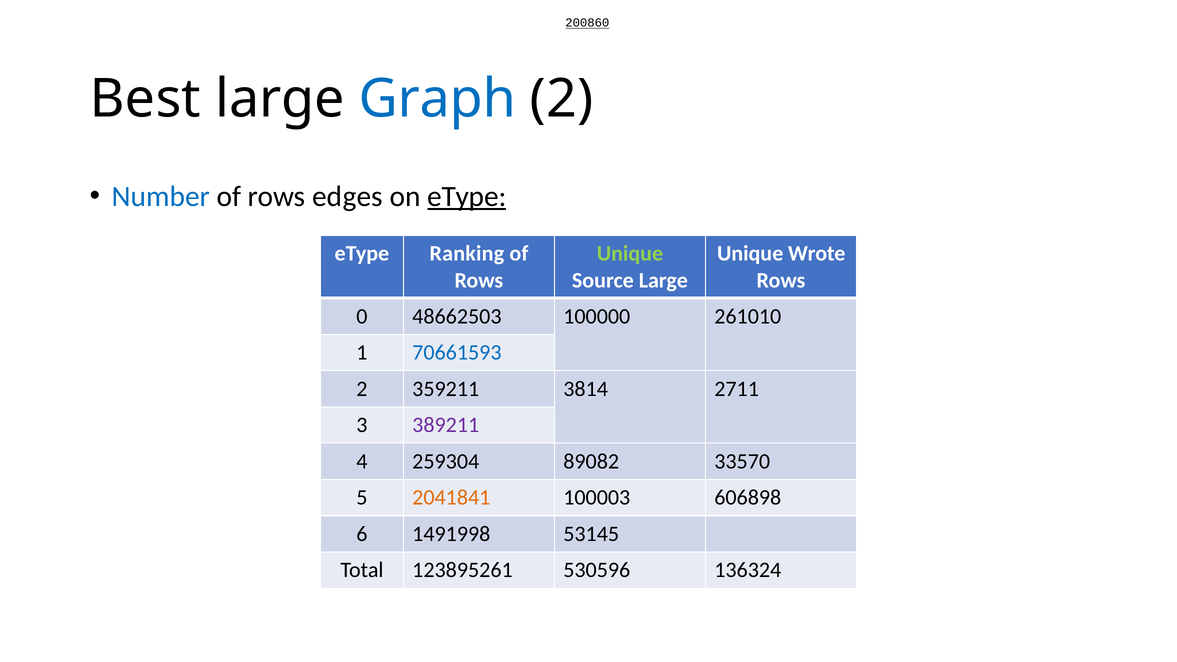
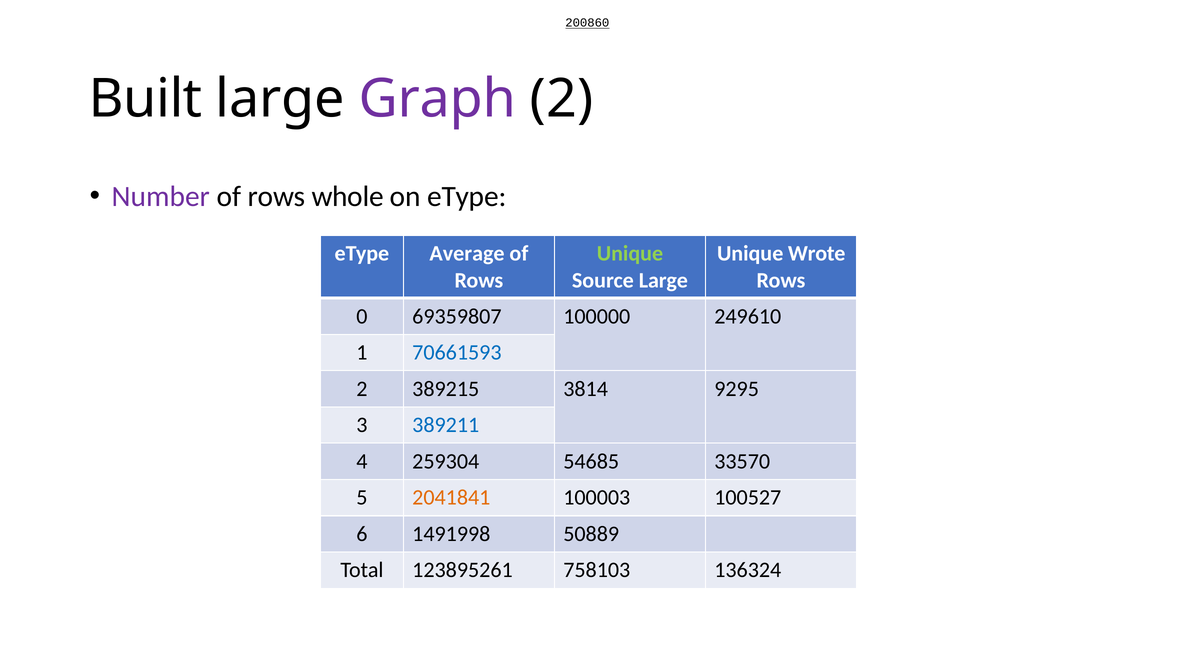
Best: Best -> Built
Graph colour: blue -> purple
Number colour: blue -> purple
edges: edges -> whole
eType at (467, 196) underline: present -> none
Ranking: Ranking -> Average
48662503: 48662503 -> 69359807
261010: 261010 -> 249610
359211: 359211 -> 389215
2711: 2711 -> 9295
389211 colour: purple -> blue
89082: 89082 -> 54685
606898: 606898 -> 100527
53145: 53145 -> 50889
530596: 530596 -> 758103
